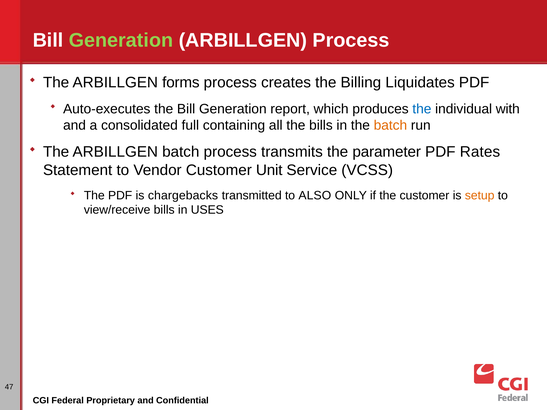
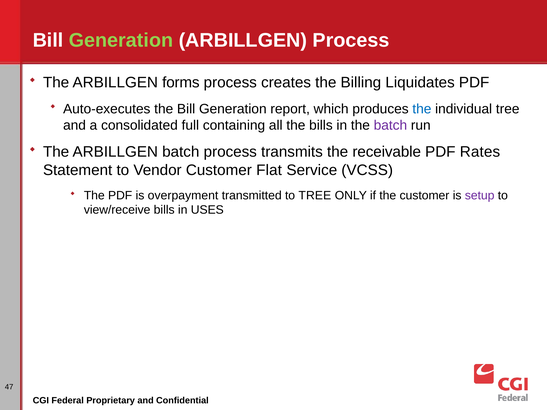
individual with: with -> tree
batch at (390, 125) colour: orange -> purple
parameter: parameter -> receivable
Unit: Unit -> Flat
chargebacks: chargebacks -> overpayment
to ALSO: ALSO -> TREE
setup colour: orange -> purple
